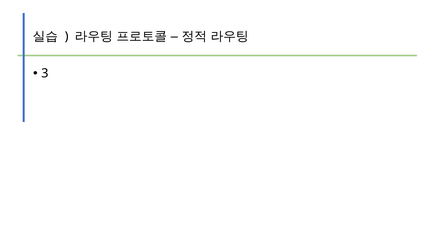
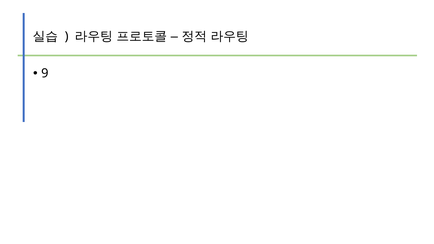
3: 3 -> 9
